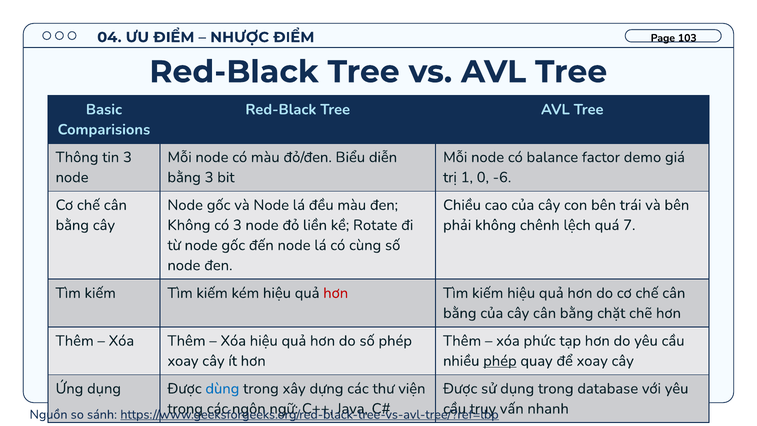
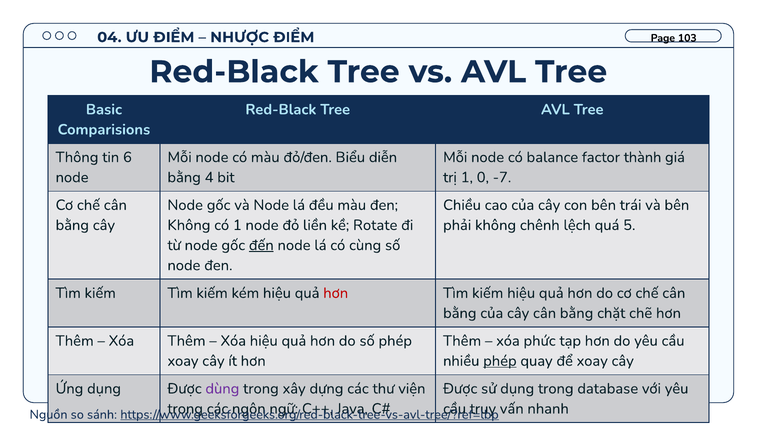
tin 3: 3 -> 6
demo: demo -> thành
bằng 3: 3 -> 4
-6: -6 -> -7
có 3: 3 -> 1
7: 7 -> 5
đến underline: none -> present
dùng colour: blue -> purple
